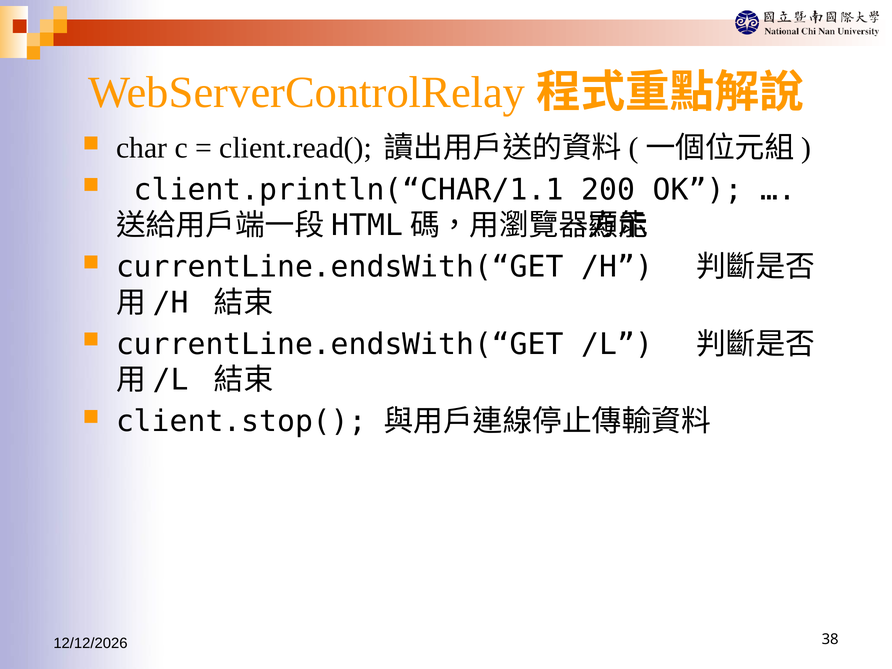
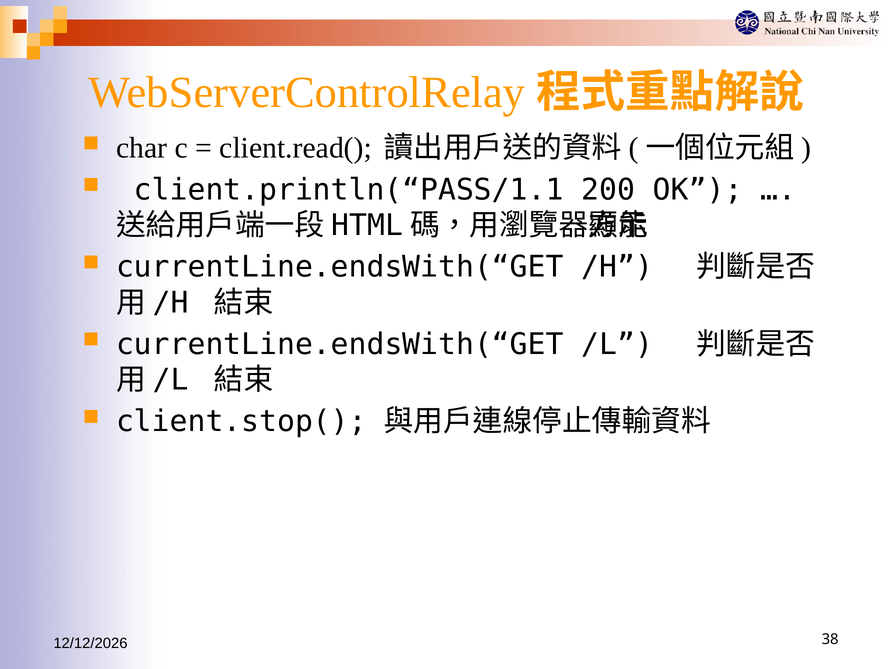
client.println(“CHAR/1.1: client.println(“CHAR/1.1 -> client.println(“PASS/1.1
